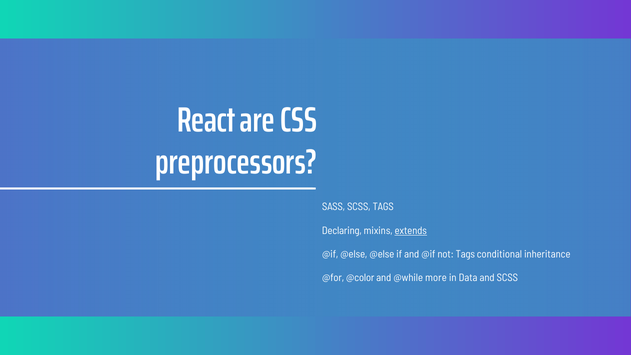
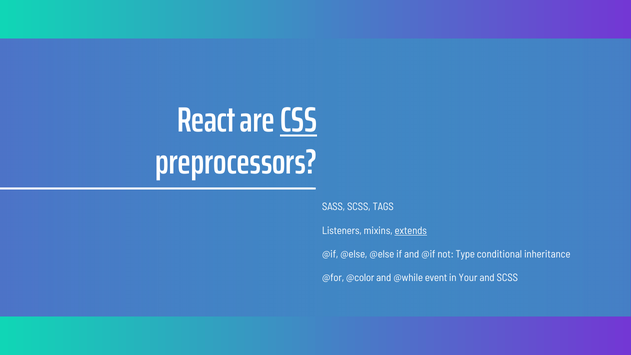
CSS underline: none -> present
Declaring: Declaring -> Listeners
not Tags: Tags -> Type
more: more -> event
Data: Data -> Your
